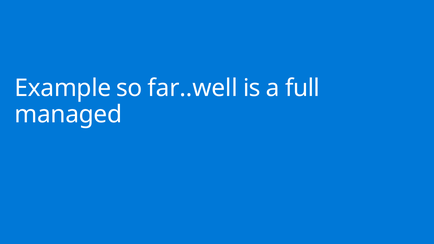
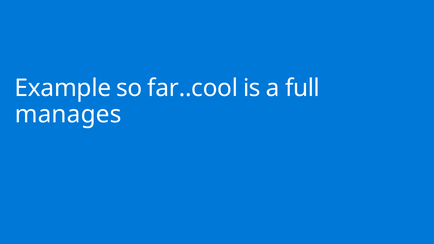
far..well: far..well -> far..cool
managed: managed -> manages
